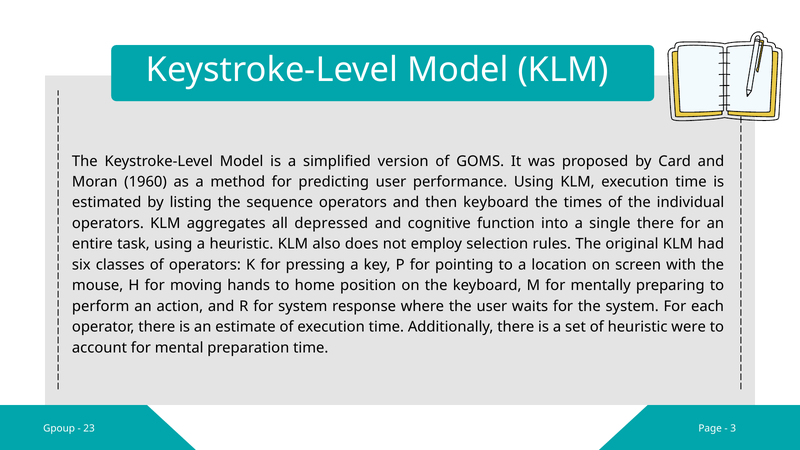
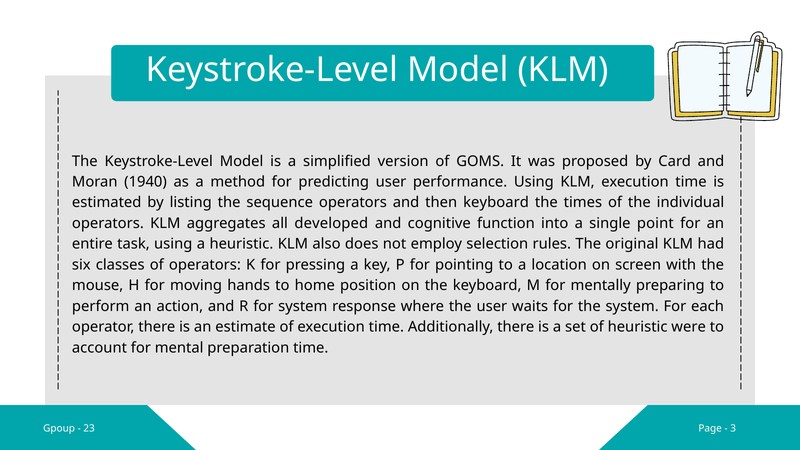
1960: 1960 -> 1940
depressed: depressed -> developed
single there: there -> point
